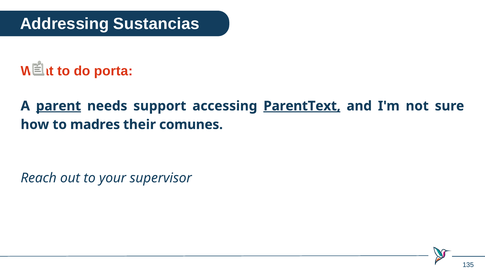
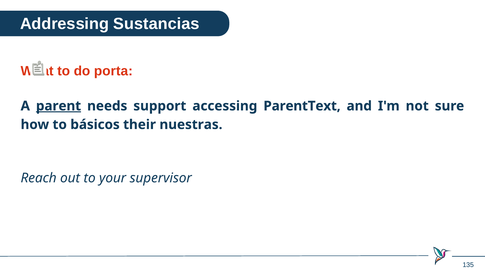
ParentText underline: present -> none
madres: madres -> básicos
comunes: comunes -> nuestras
